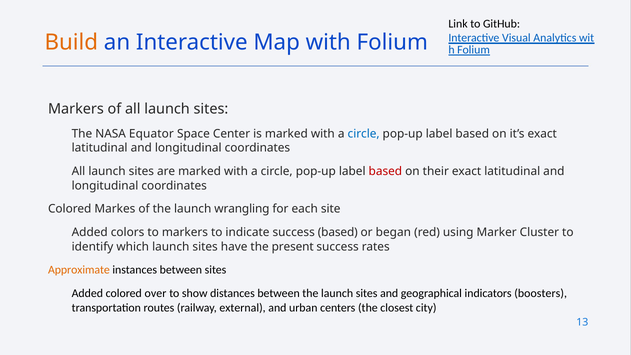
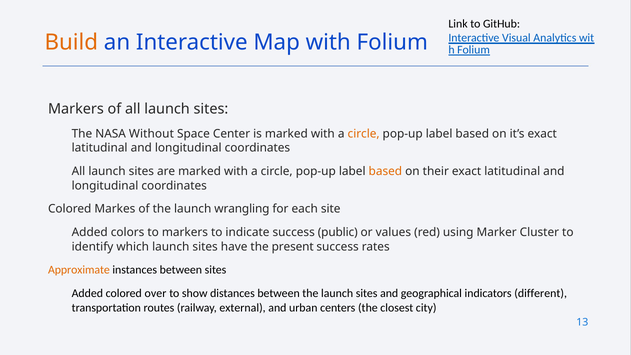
Equator: Equator -> Without
circle at (364, 134) colour: blue -> orange
based at (385, 171) colour: red -> orange
success based: based -> public
began: began -> values
boosters: boosters -> different
